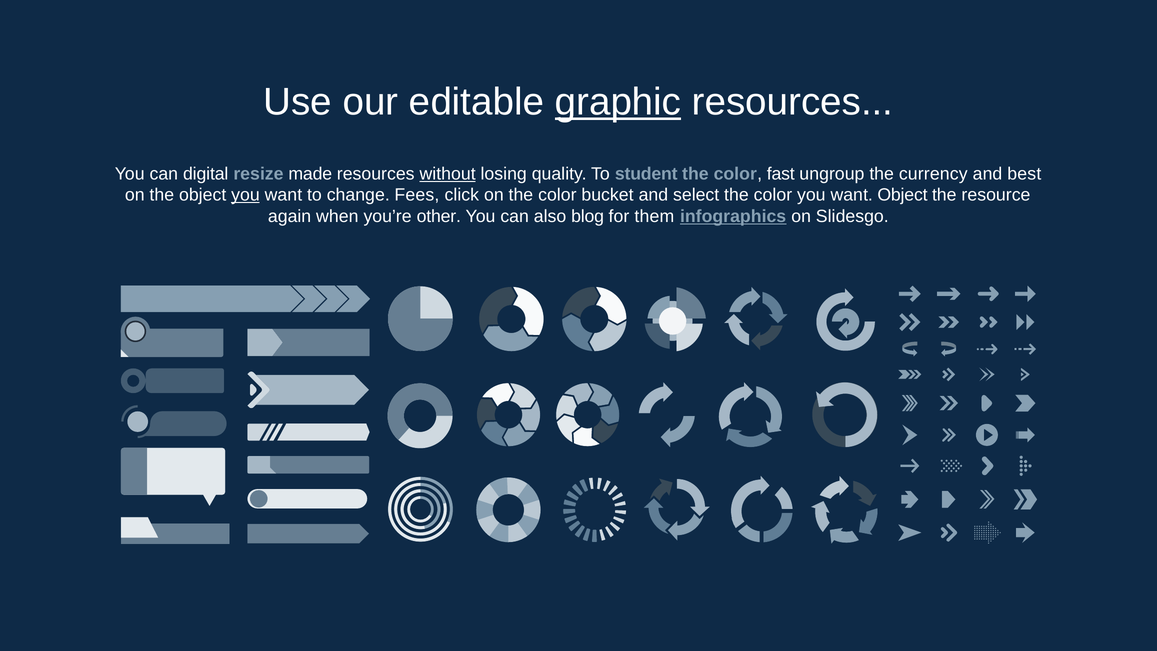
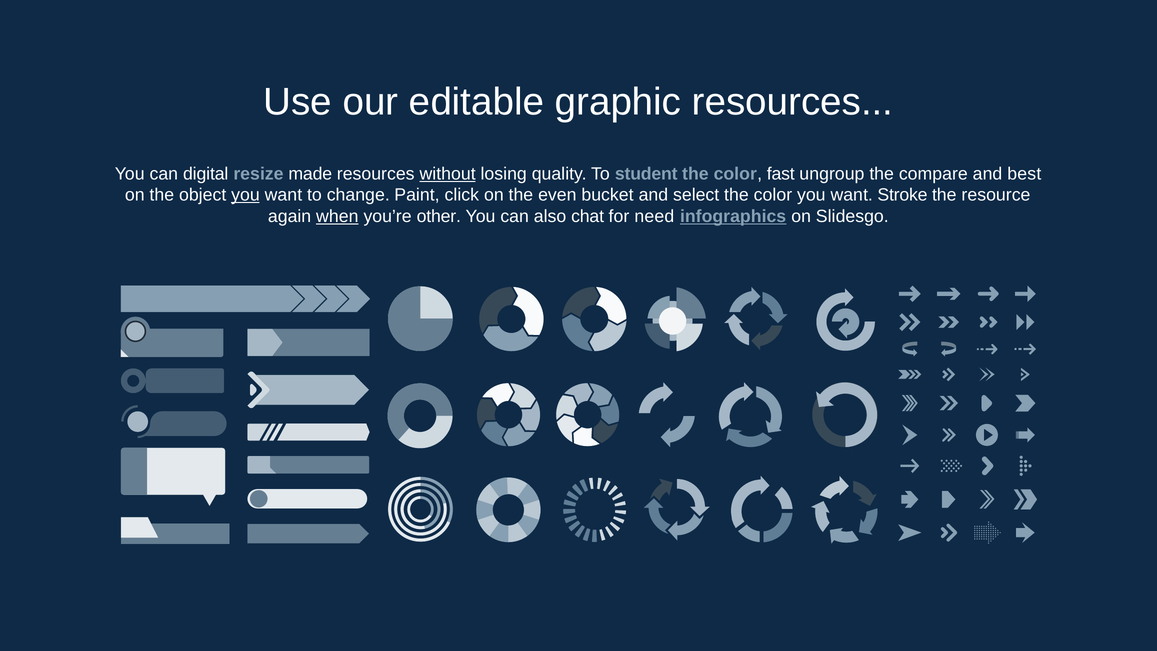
graphic underline: present -> none
currency: currency -> compare
Fees: Fees -> Paint
on the color: color -> even
want Object: Object -> Stroke
when underline: none -> present
blog: blog -> chat
them: them -> need
